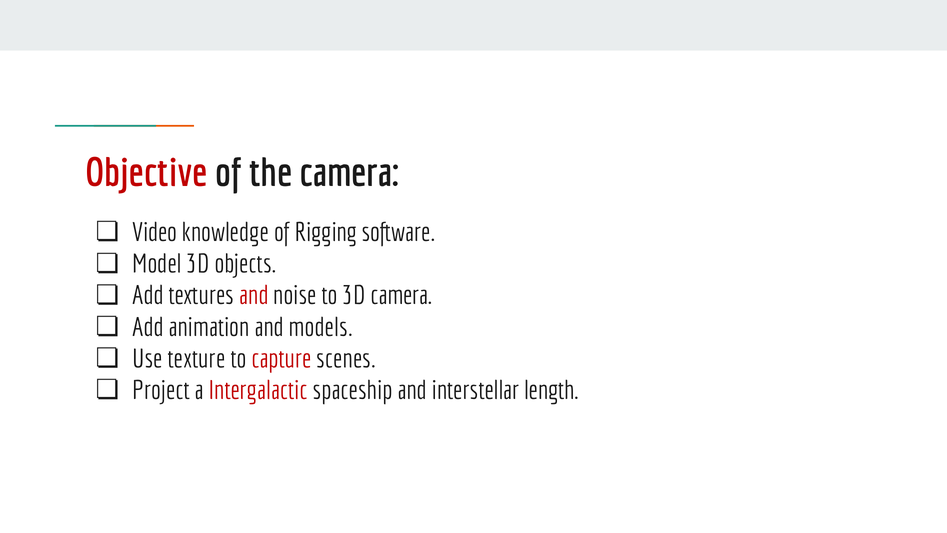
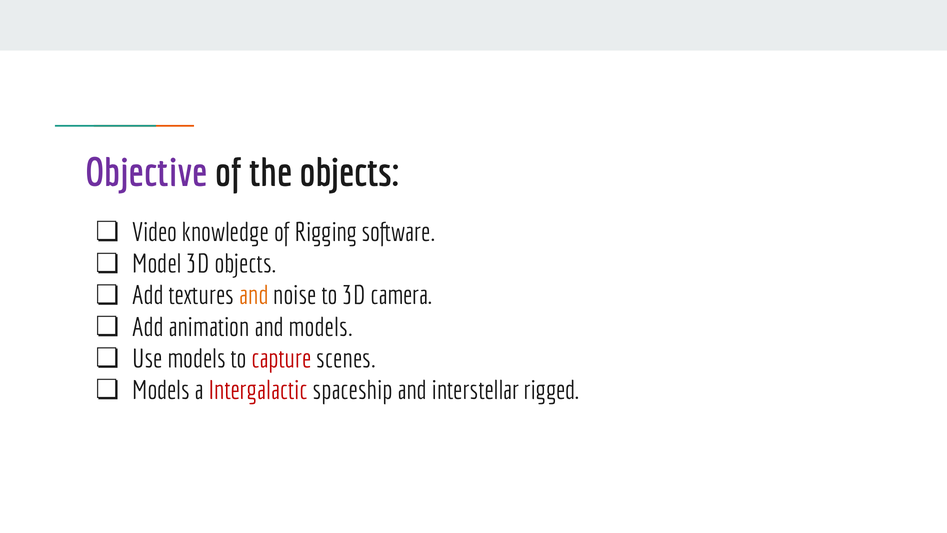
Objective colour: red -> purple
the camera: camera -> objects
and at (254, 296) colour: red -> orange
Use texture: texture -> models
Project at (161, 390): Project -> Models
length: length -> rigged
